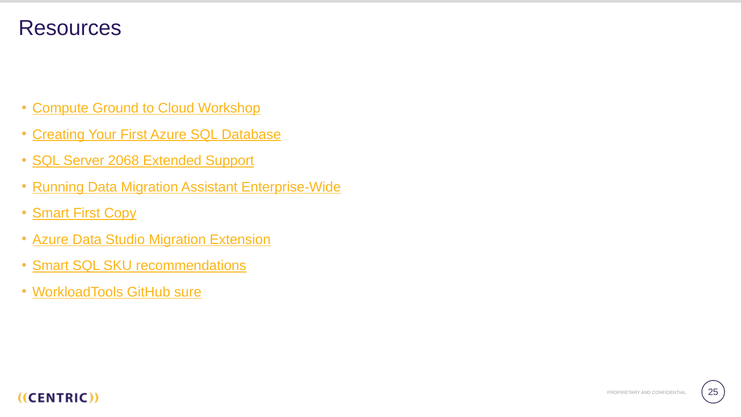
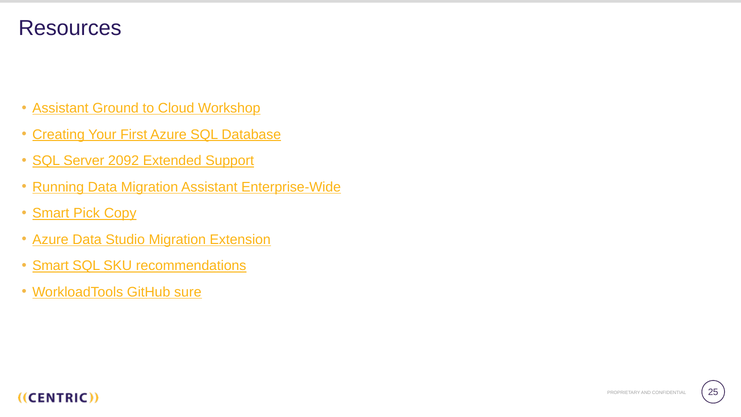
Compute at (60, 108): Compute -> Assistant
2068: 2068 -> 2092
Smart First: First -> Pick
